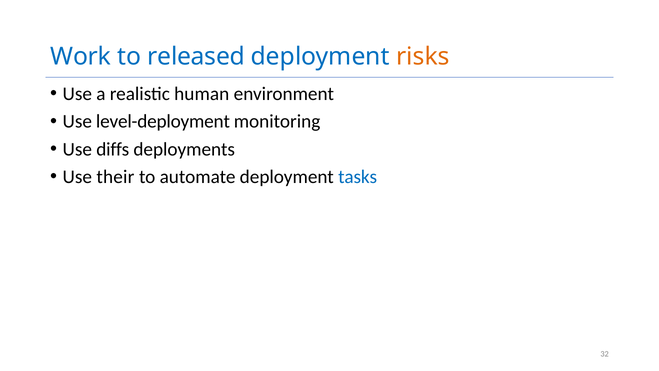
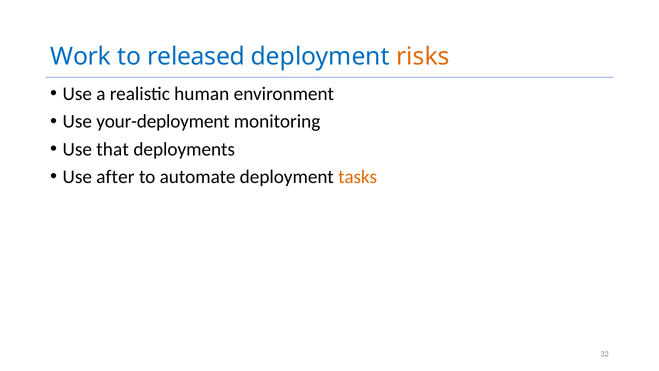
level-deployment: level-deployment -> your-deployment
diffs: diffs -> that
their: their -> after
tasks colour: blue -> orange
